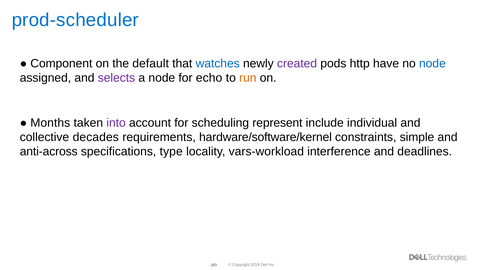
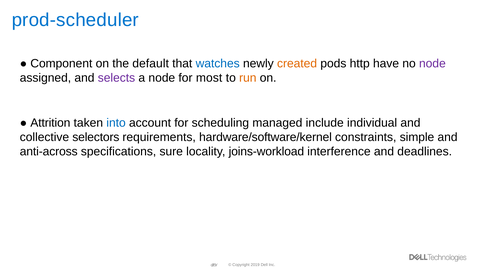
created colour: purple -> orange
node at (432, 64) colour: blue -> purple
echo: echo -> most
Months: Months -> Attrition
into colour: purple -> blue
represent: represent -> managed
decades: decades -> selectors
type: type -> sure
vars-workload: vars-workload -> joins-workload
